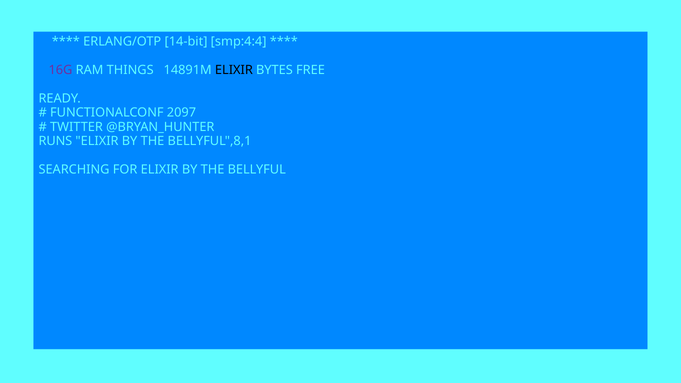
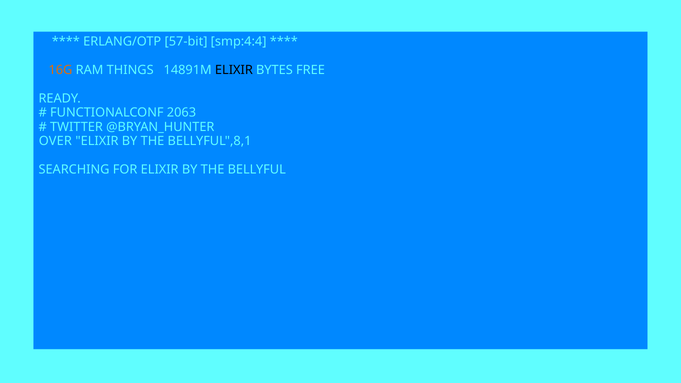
14-bit: 14-bit -> 57-bit
16G colour: purple -> orange
2097: 2097 -> 2063
RUNS: RUNS -> OVER
